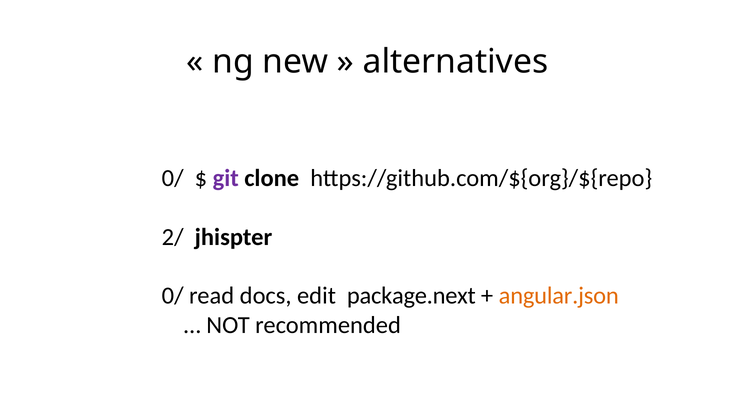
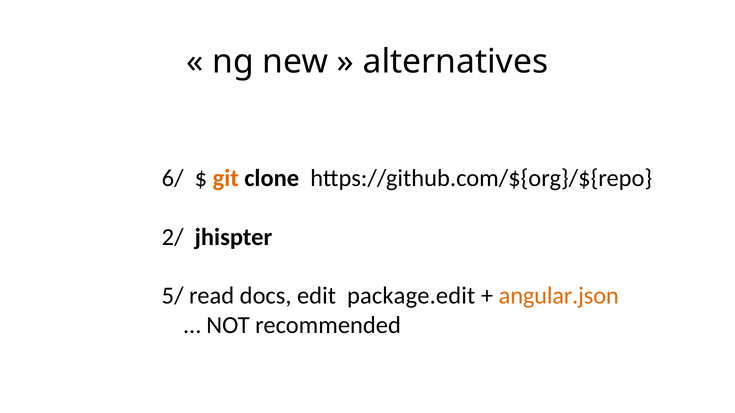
0/ at (173, 179): 0/ -> 6/
git colour: purple -> orange
0/ at (173, 296): 0/ -> 5/
package.next: package.next -> package.edit
